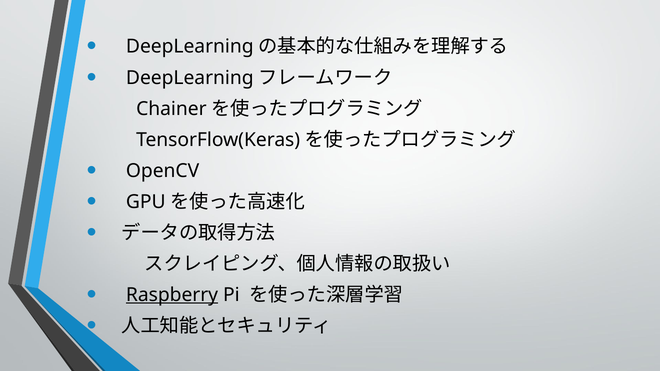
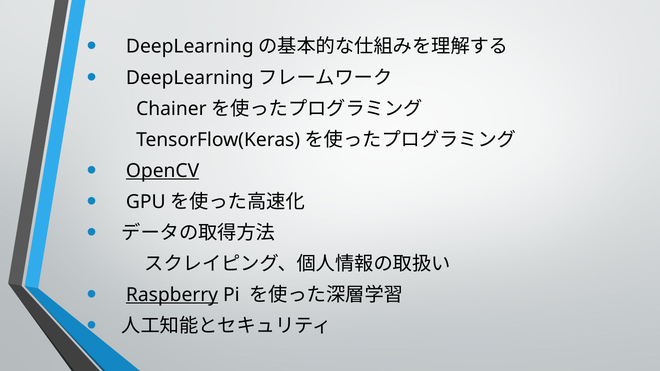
OpenCV underline: none -> present
